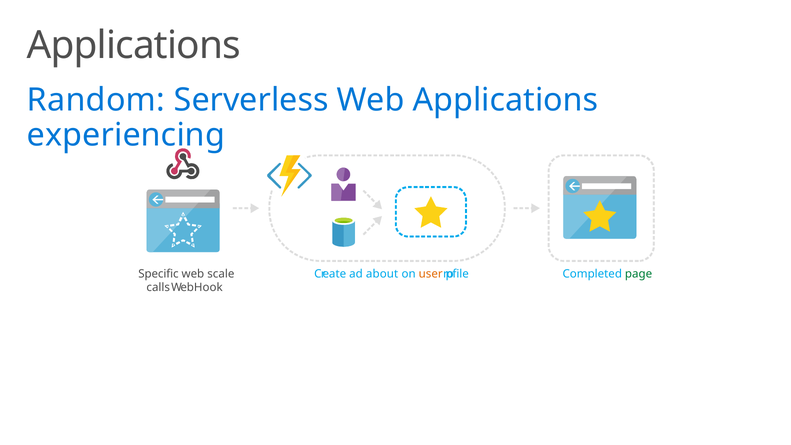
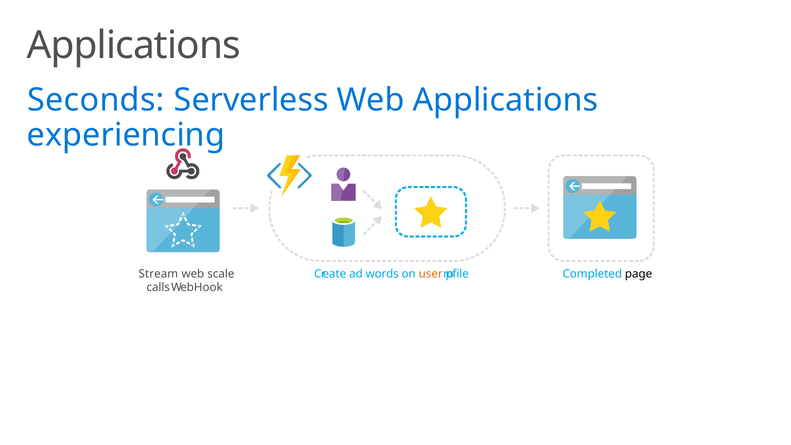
Random: Random -> Seconds
Specific: Specific -> Stream
about: about -> words
page colour: green -> black
